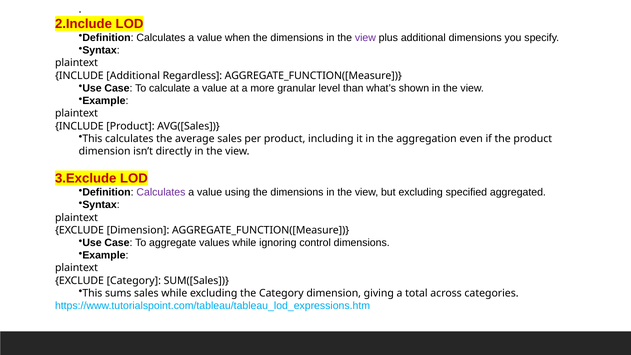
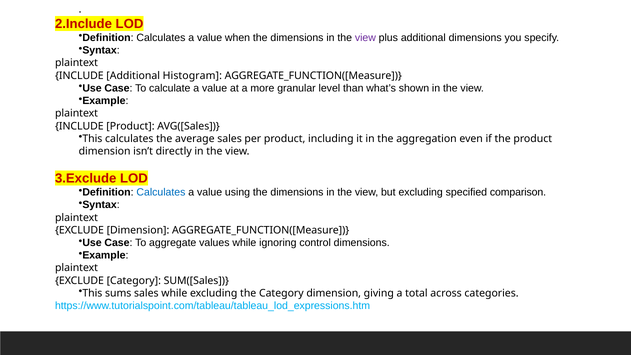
Regardless: Regardless -> Histogram
Calculates at (161, 192) colour: purple -> blue
aggregated: aggregated -> comparison
